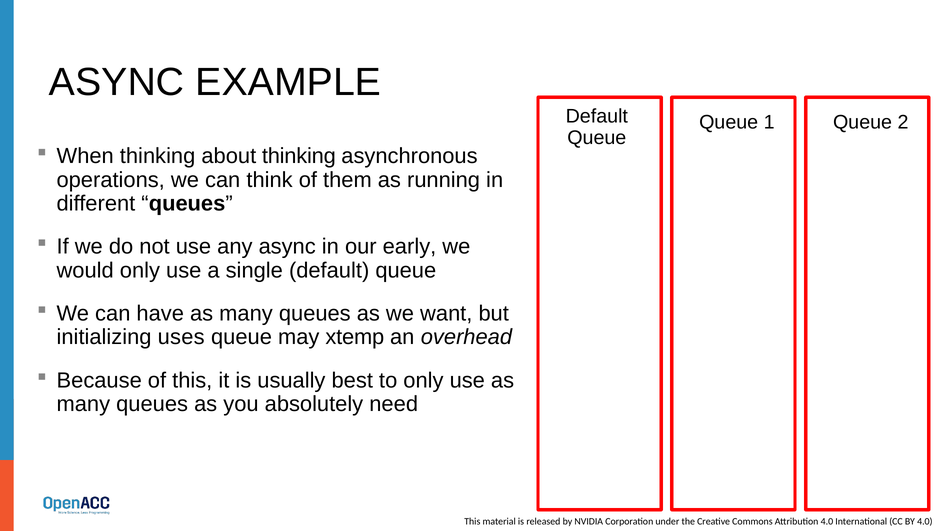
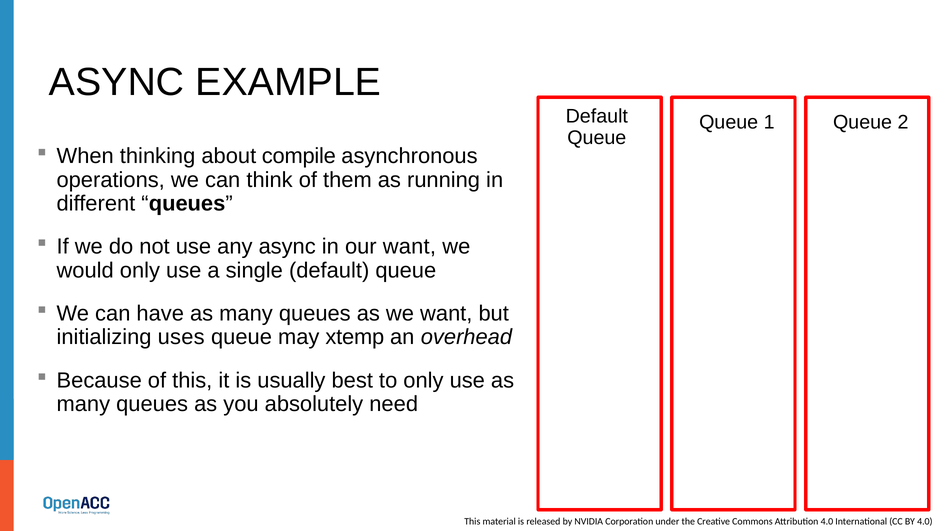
about thinking: thinking -> compile
our early: early -> want
